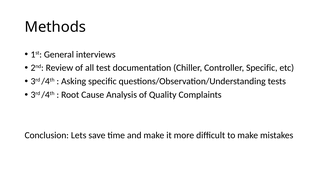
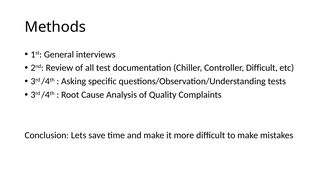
Controller Specific: Specific -> Difficult
